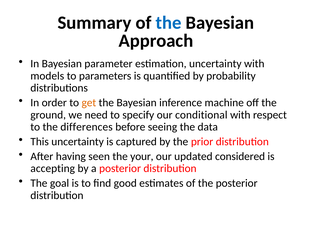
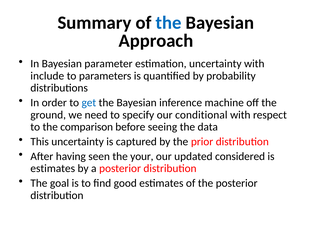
models: models -> include
get colour: orange -> blue
differences: differences -> comparison
accepting at (53, 168): accepting -> estimates
